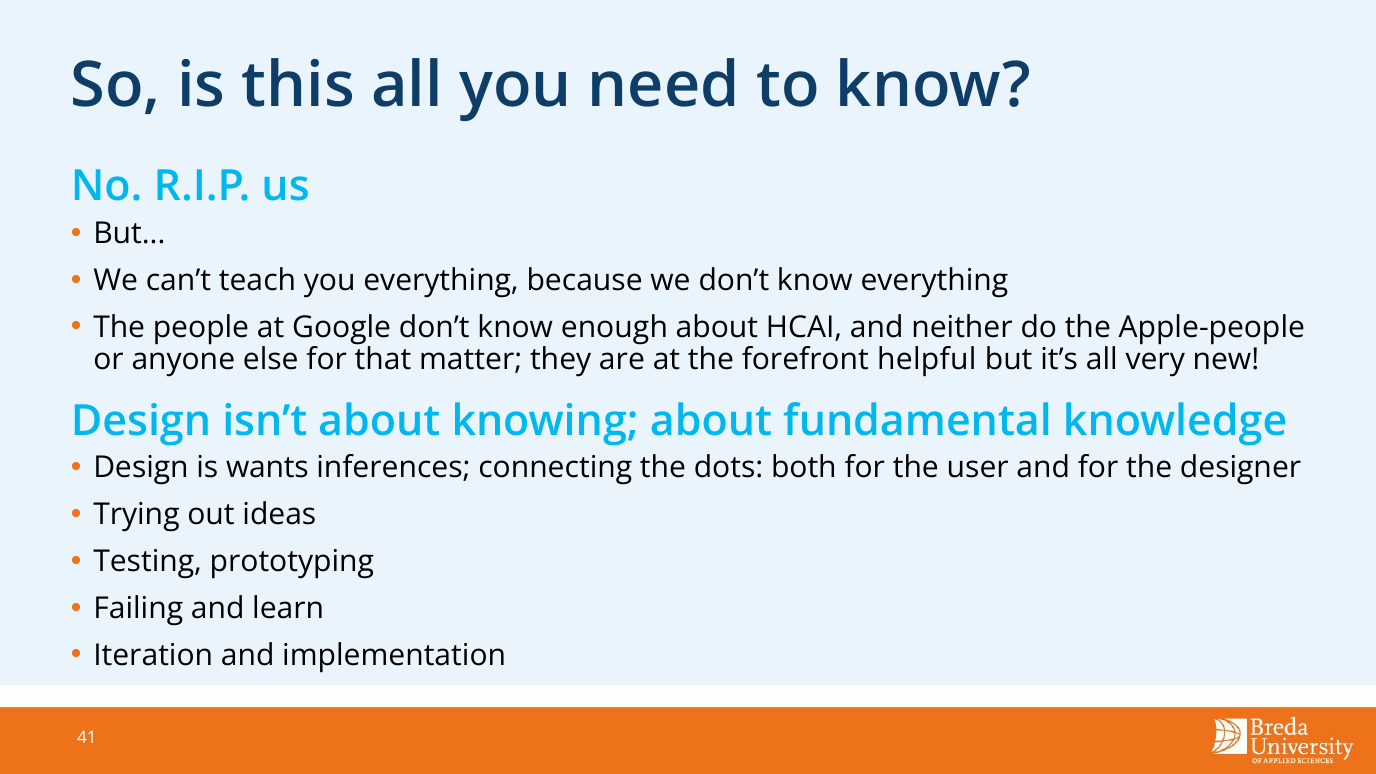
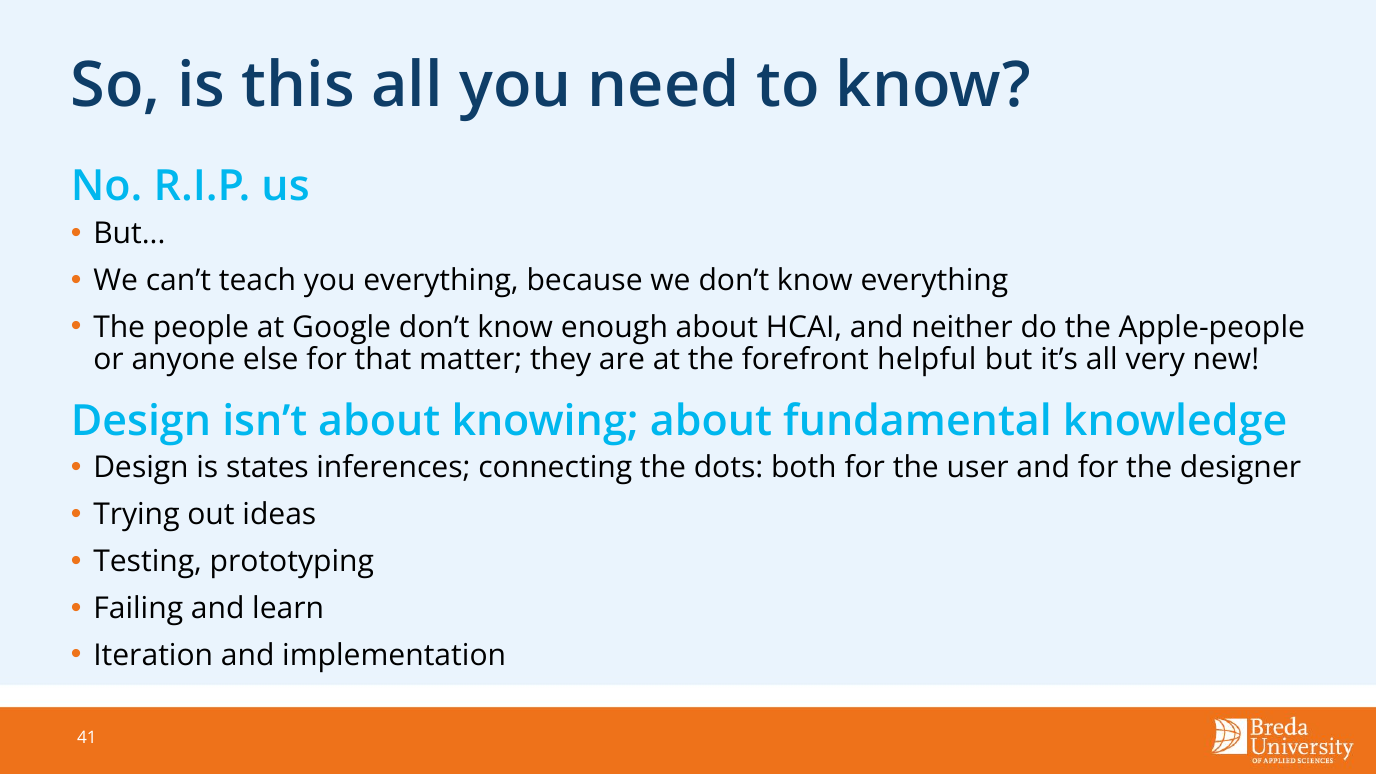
wants: wants -> states
